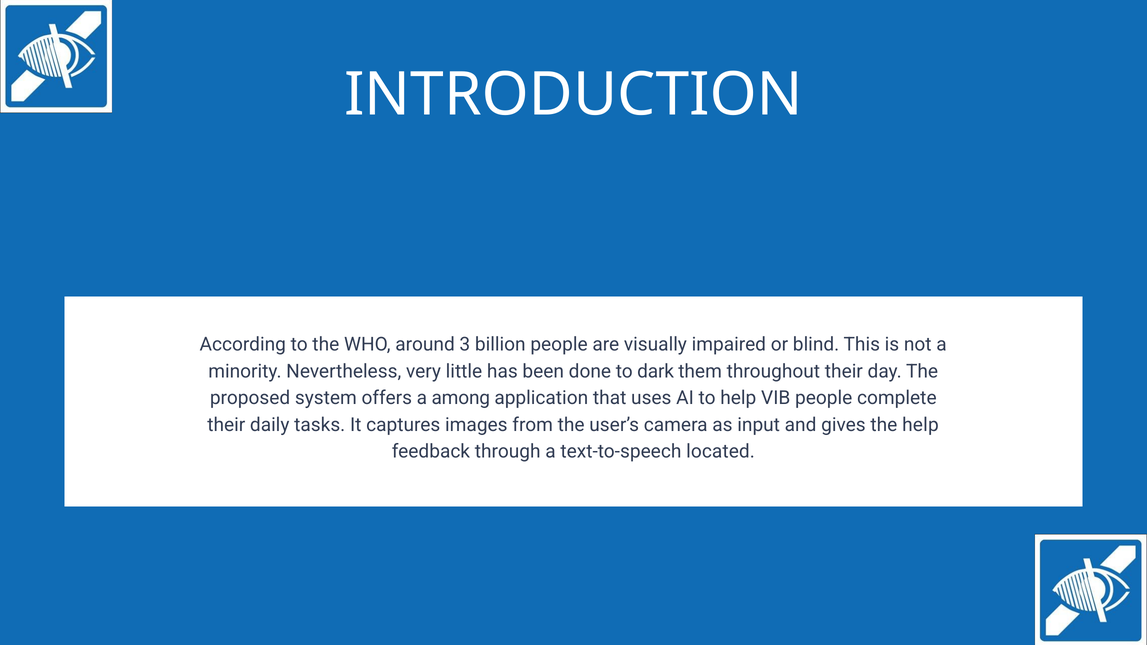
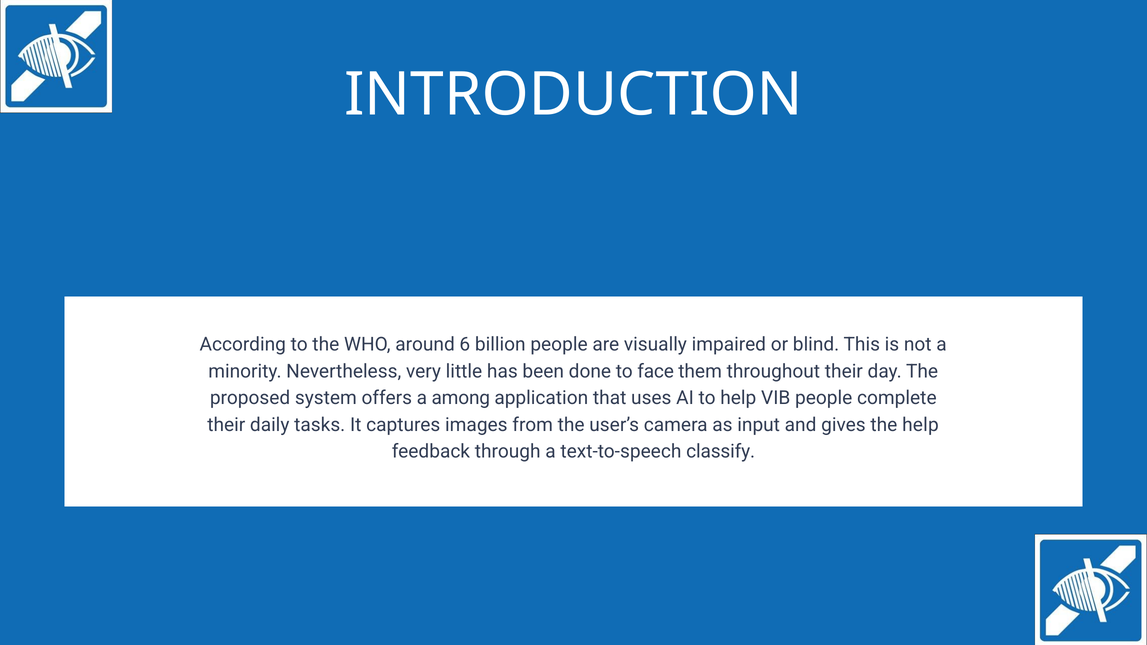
3: 3 -> 6
dark: dark -> face
located: located -> classify
